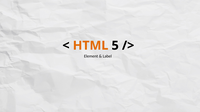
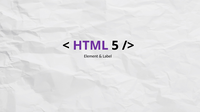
HTML colour: orange -> purple
